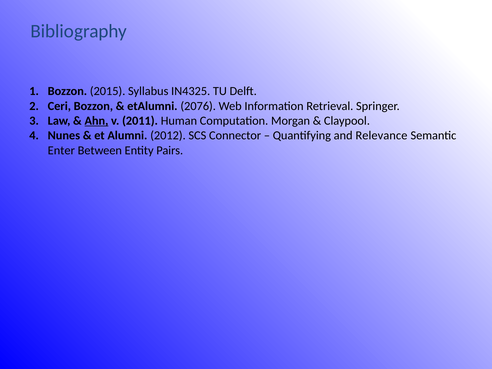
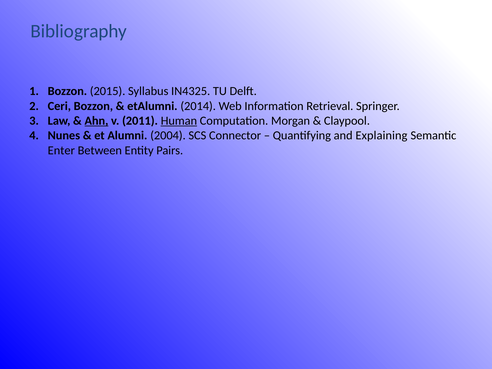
2076: 2076 -> 2014
Human underline: none -> present
2012: 2012 -> 2004
Relevance: Relevance -> Explaining
